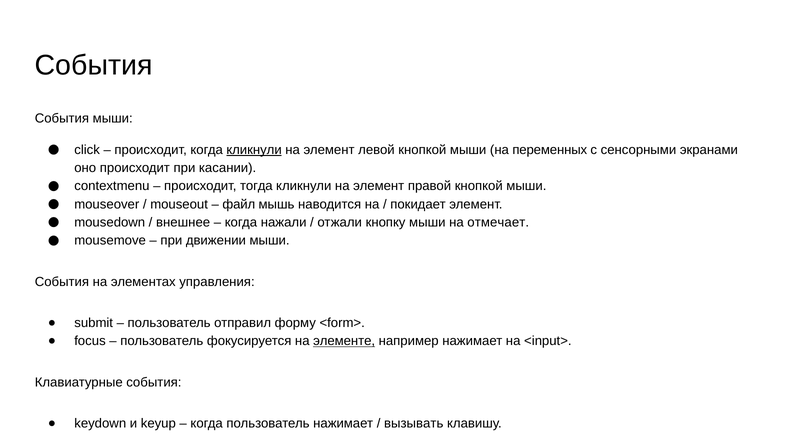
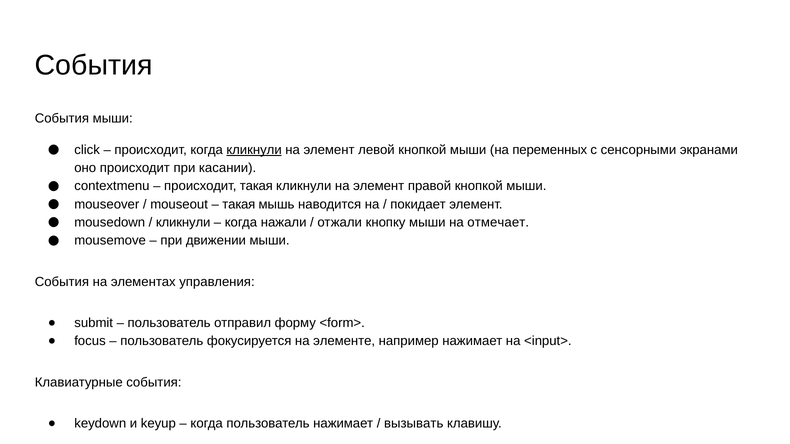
происходит тогда: тогда -> такая
файл at (239, 204): файл -> такая
внешнее at (183, 223): внешнее -> кликнули
элементе underline: present -> none
